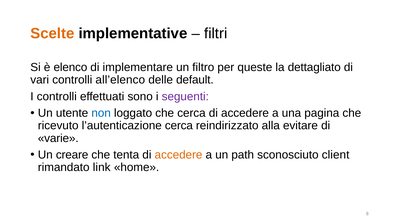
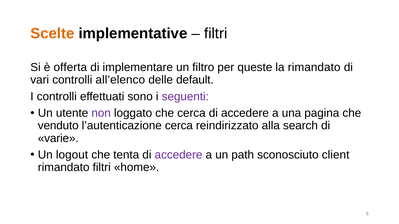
elenco: elenco -> offerta
la dettagliato: dettagliato -> rimandato
non colour: blue -> purple
ricevuto: ricevuto -> venduto
evitare: evitare -> search
creare: creare -> logout
accedere at (179, 155) colour: orange -> purple
rimandato link: link -> filtri
